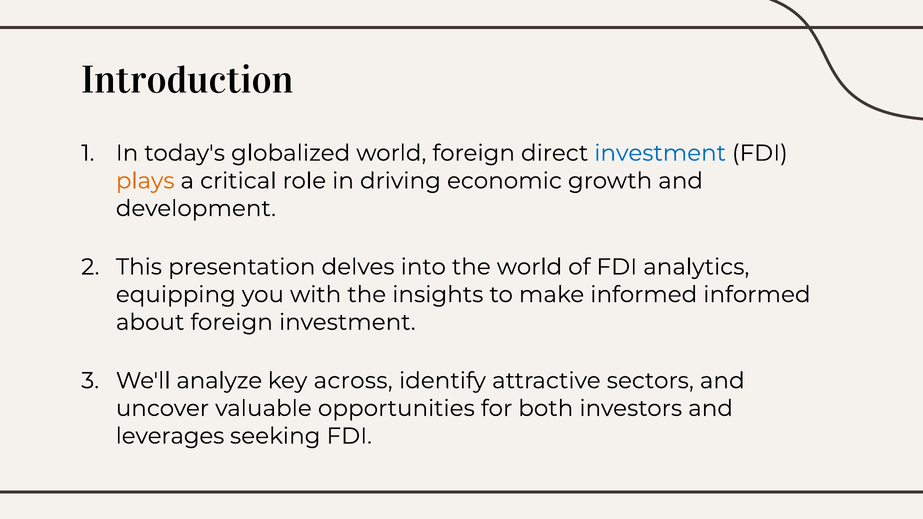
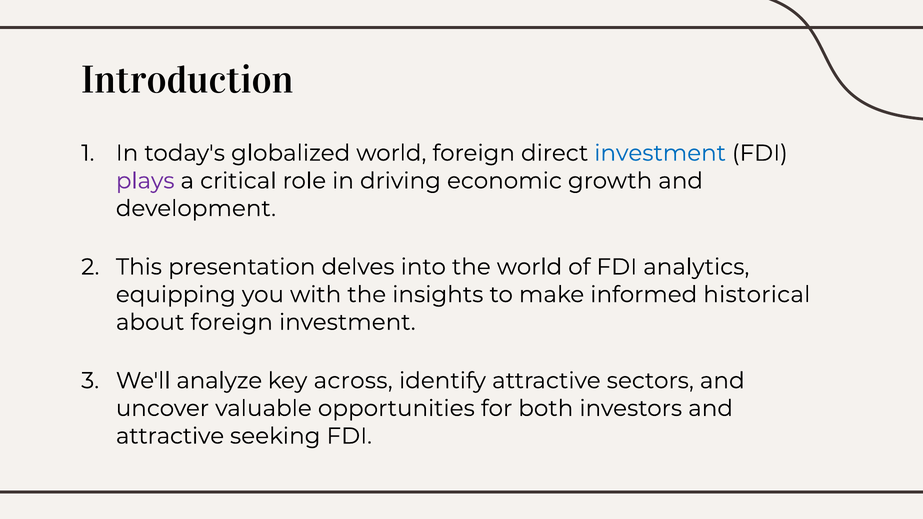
plays colour: orange -> purple
informed informed: informed -> historical
leverages at (170, 436): leverages -> attractive
